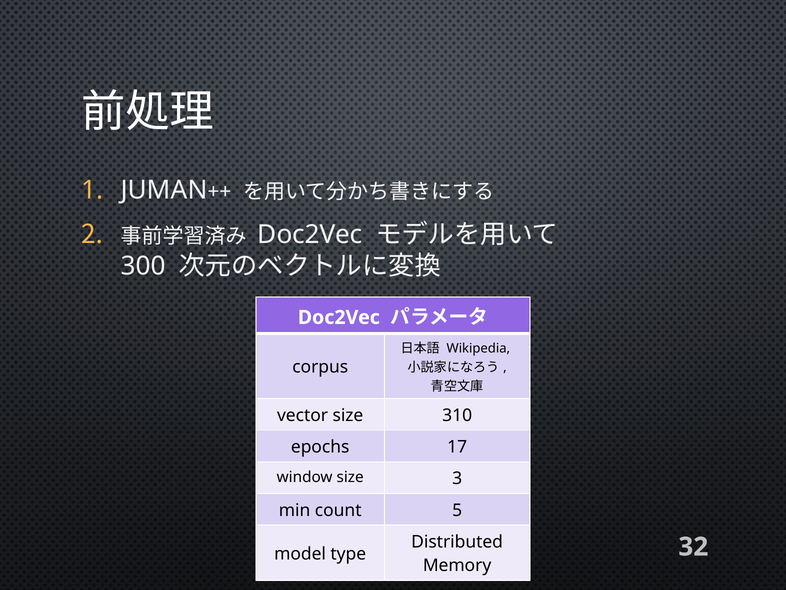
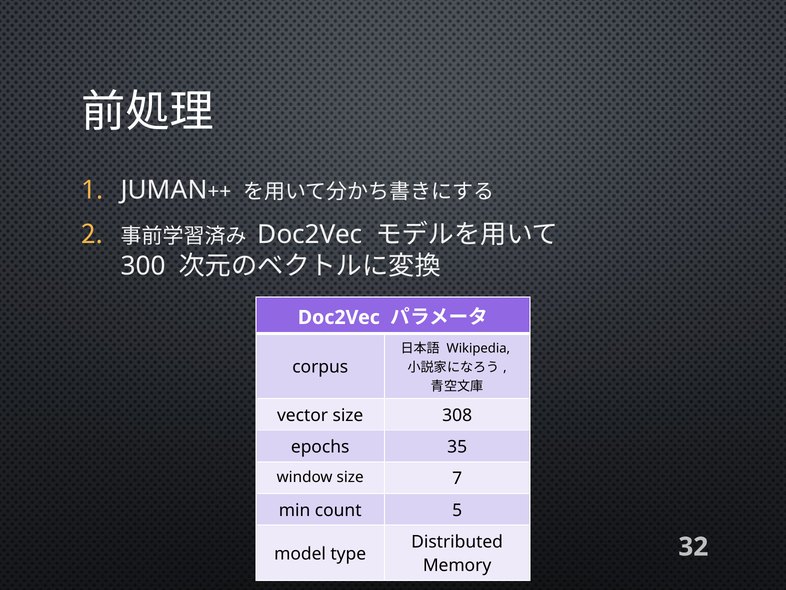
310: 310 -> 308
17: 17 -> 35
3: 3 -> 7
